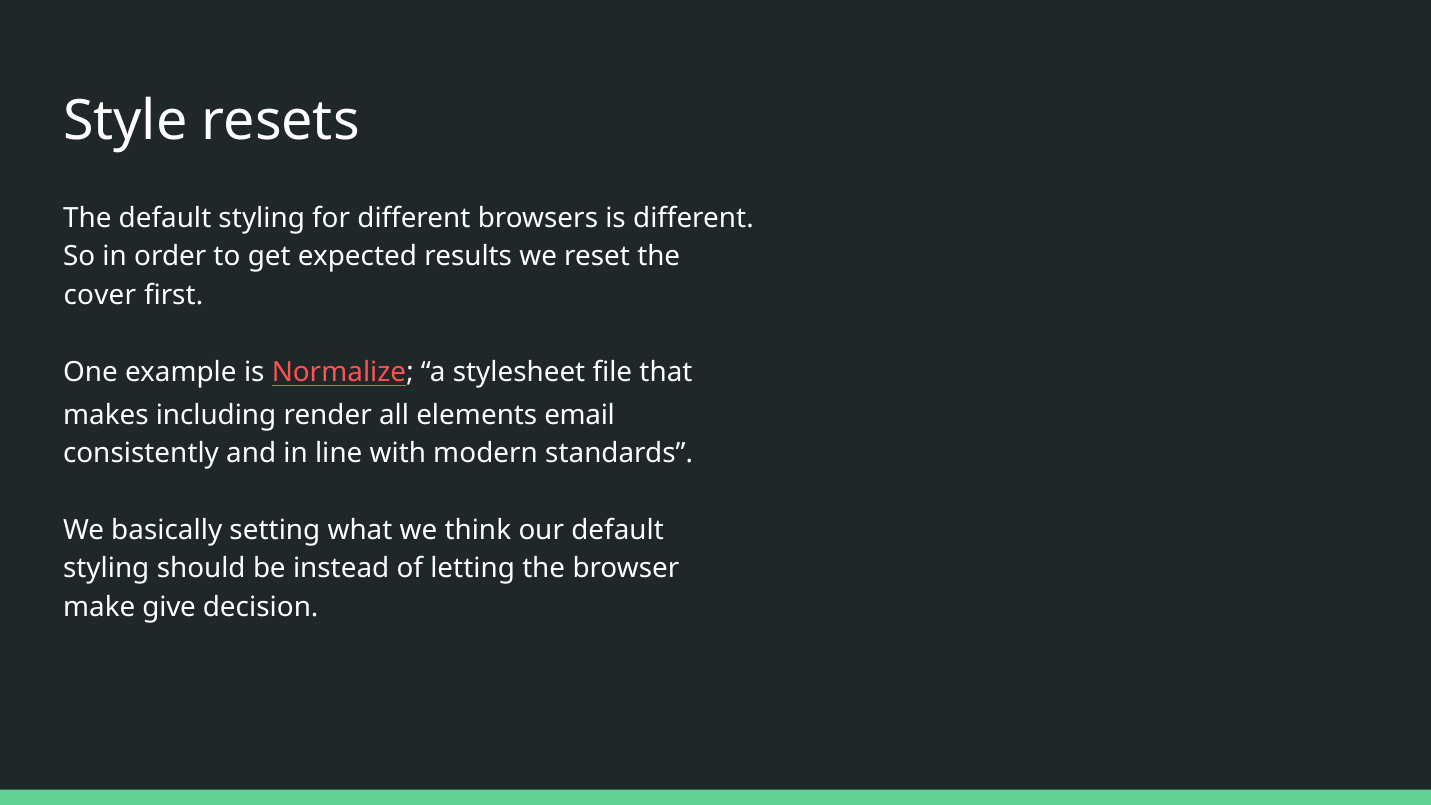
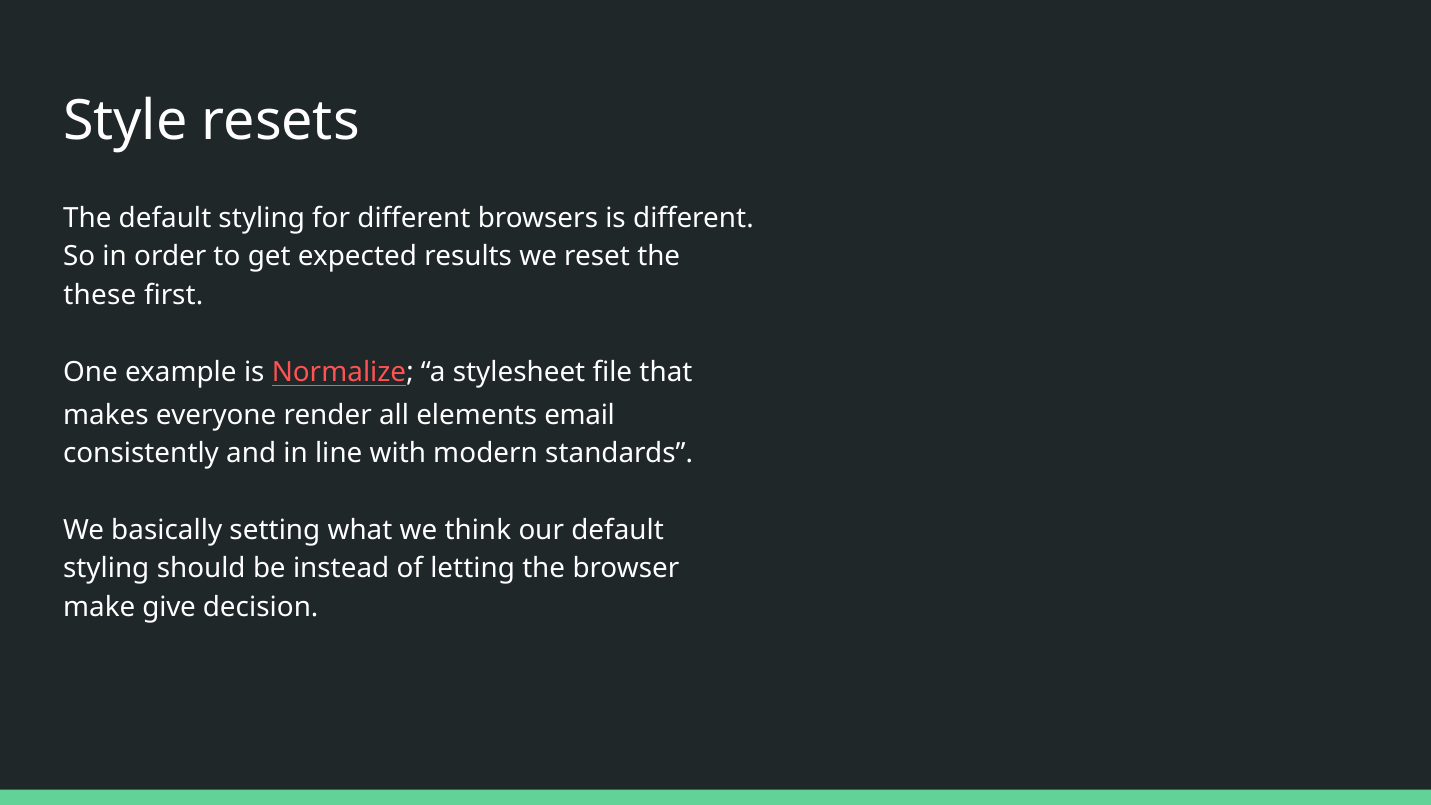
cover: cover -> these
including: including -> everyone
